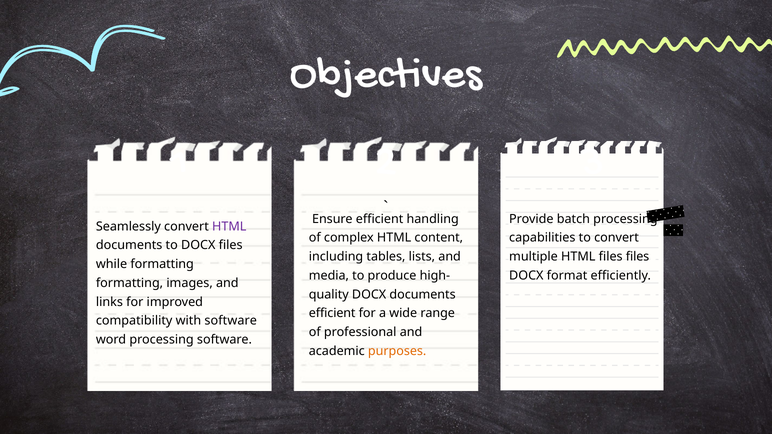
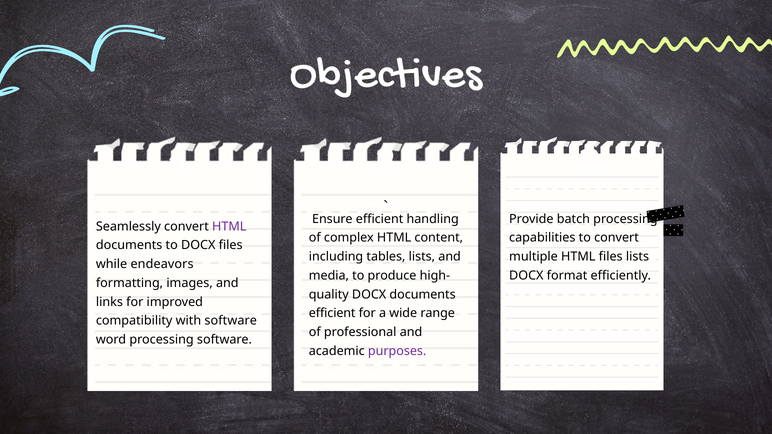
files files: files -> lists
while formatting: formatting -> endeavors
purposes colour: orange -> purple
